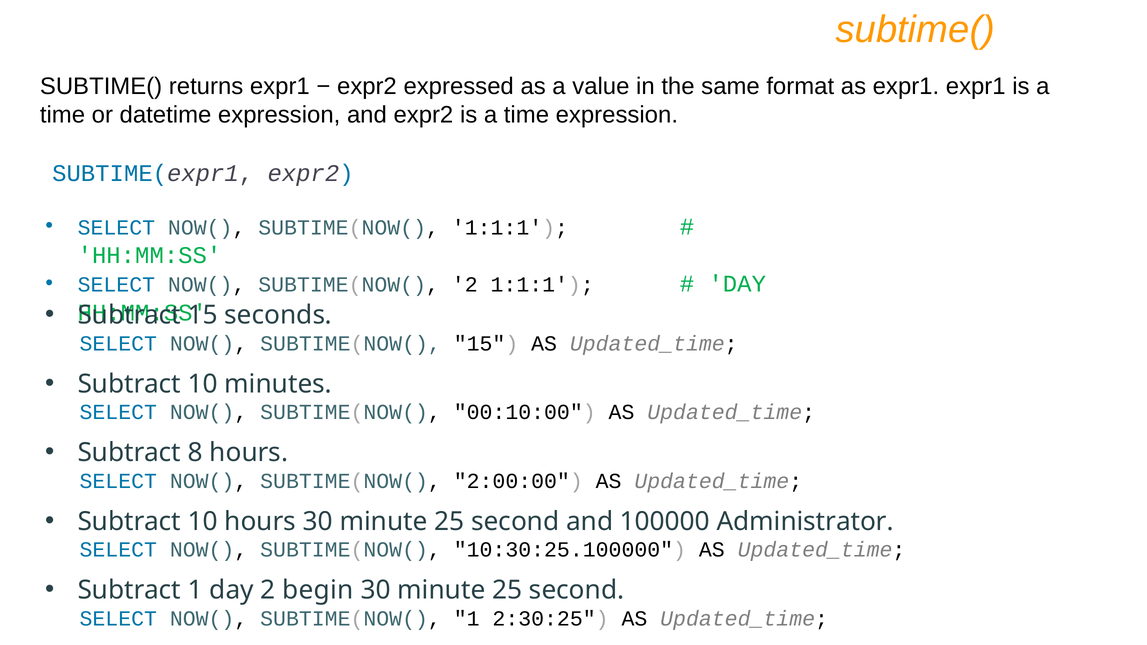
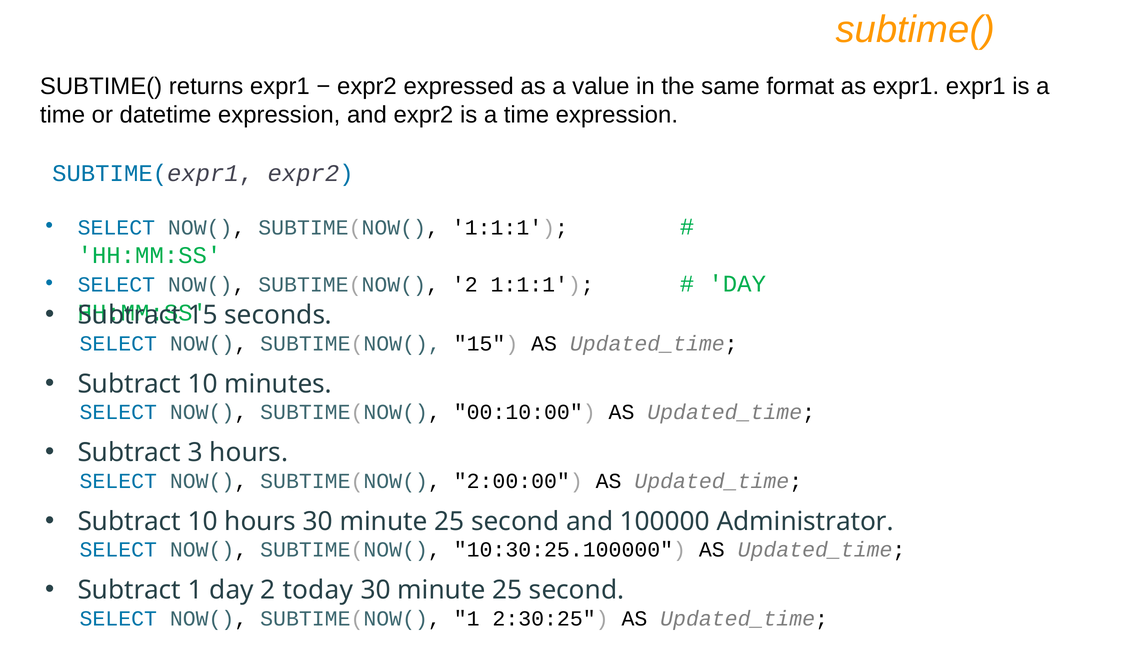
8: 8 -> 3
begin: begin -> today
